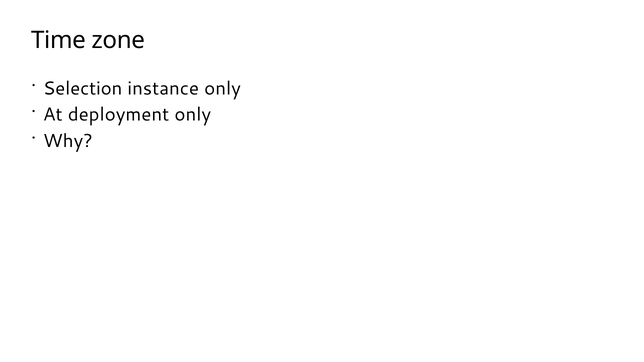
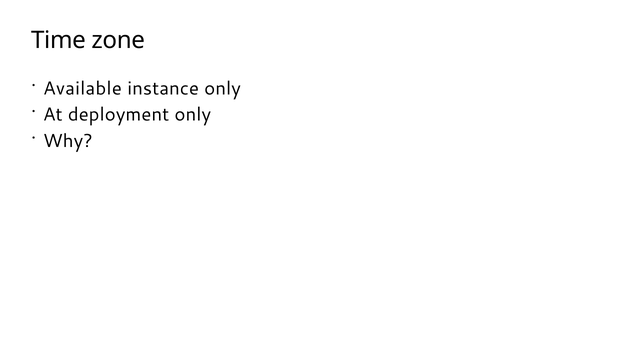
Selection: Selection -> Available
